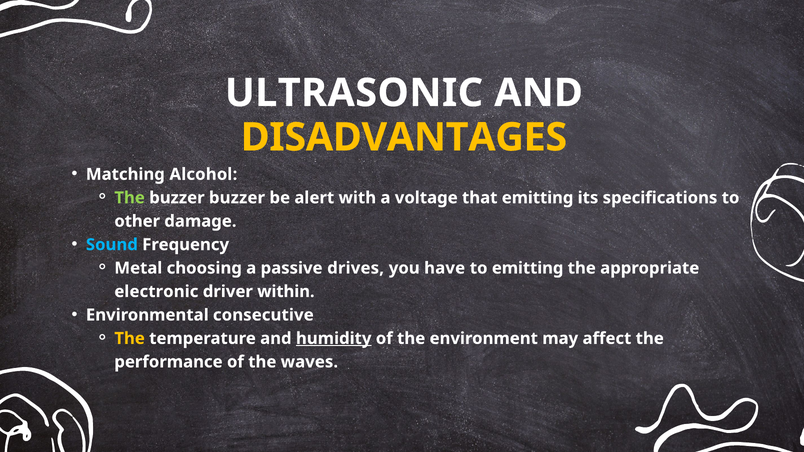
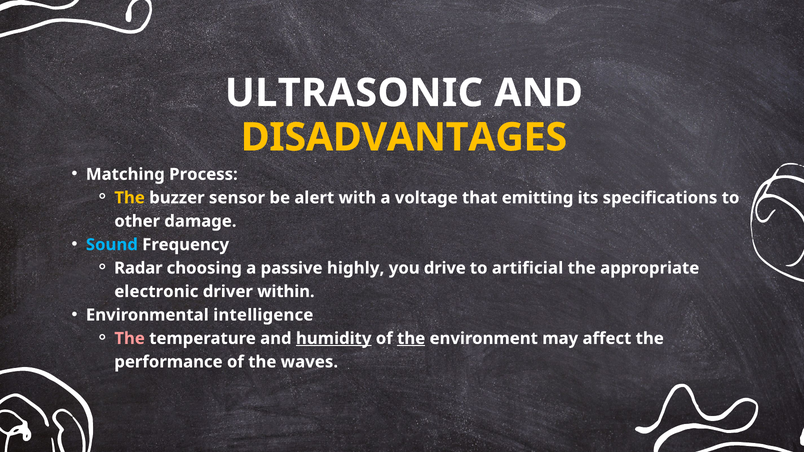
Alcohol: Alcohol -> Process
The at (130, 198) colour: light green -> yellow
buzzer buzzer: buzzer -> sensor
Metal: Metal -> Radar
drives: drives -> highly
have: have -> drive
to emitting: emitting -> artificial
consecutive: consecutive -> intelligence
The at (130, 339) colour: yellow -> pink
the at (411, 339) underline: none -> present
